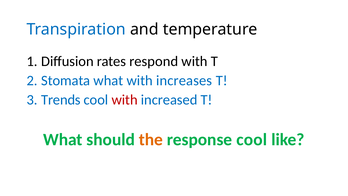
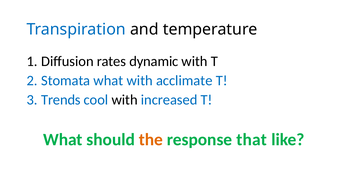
respond: respond -> dynamic
increases: increases -> acclimate
with at (125, 100) colour: red -> black
response cool: cool -> that
